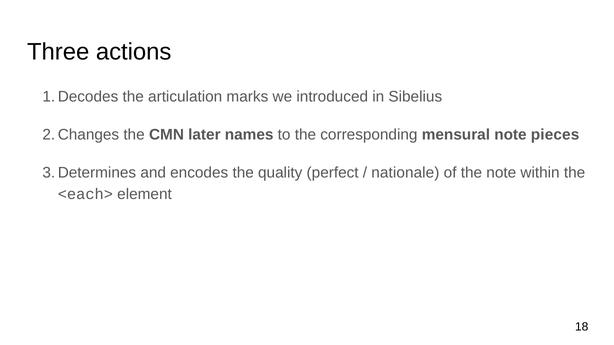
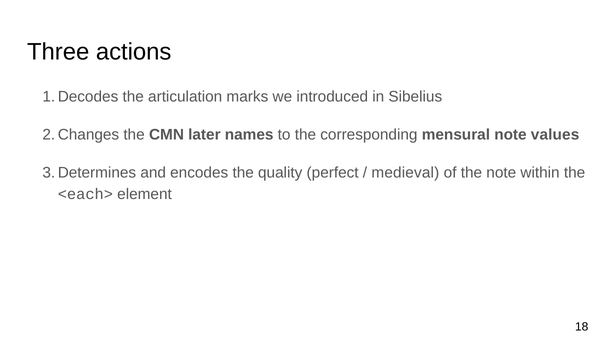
pieces: pieces -> values
nationale: nationale -> medieval
